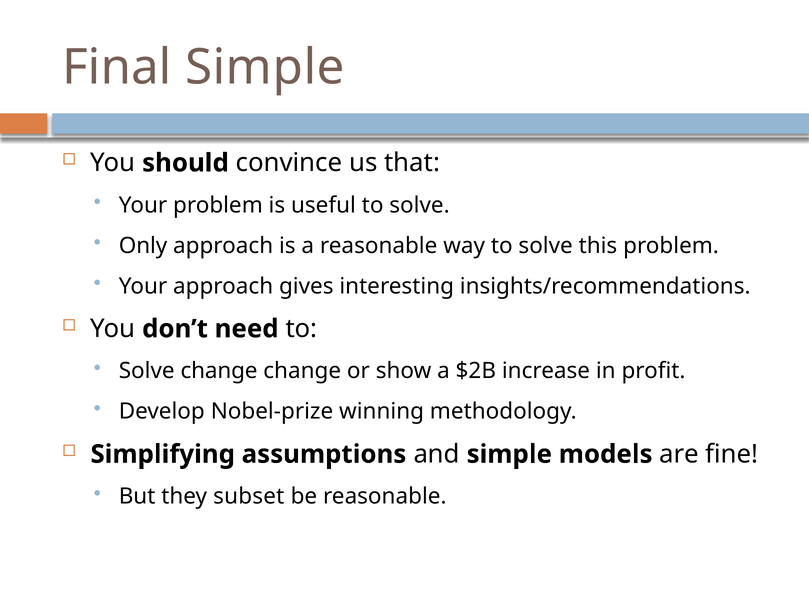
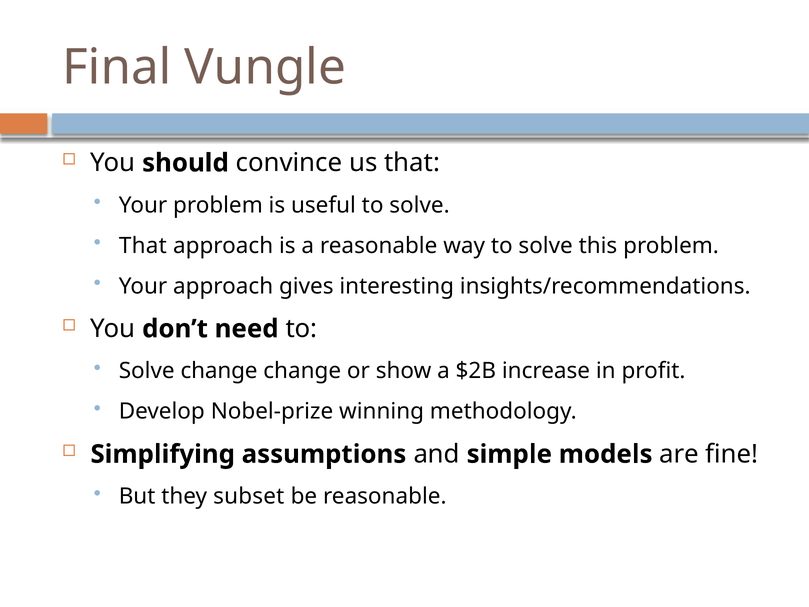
Final Simple: Simple -> Vungle
Only at (143, 246): Only -> That
